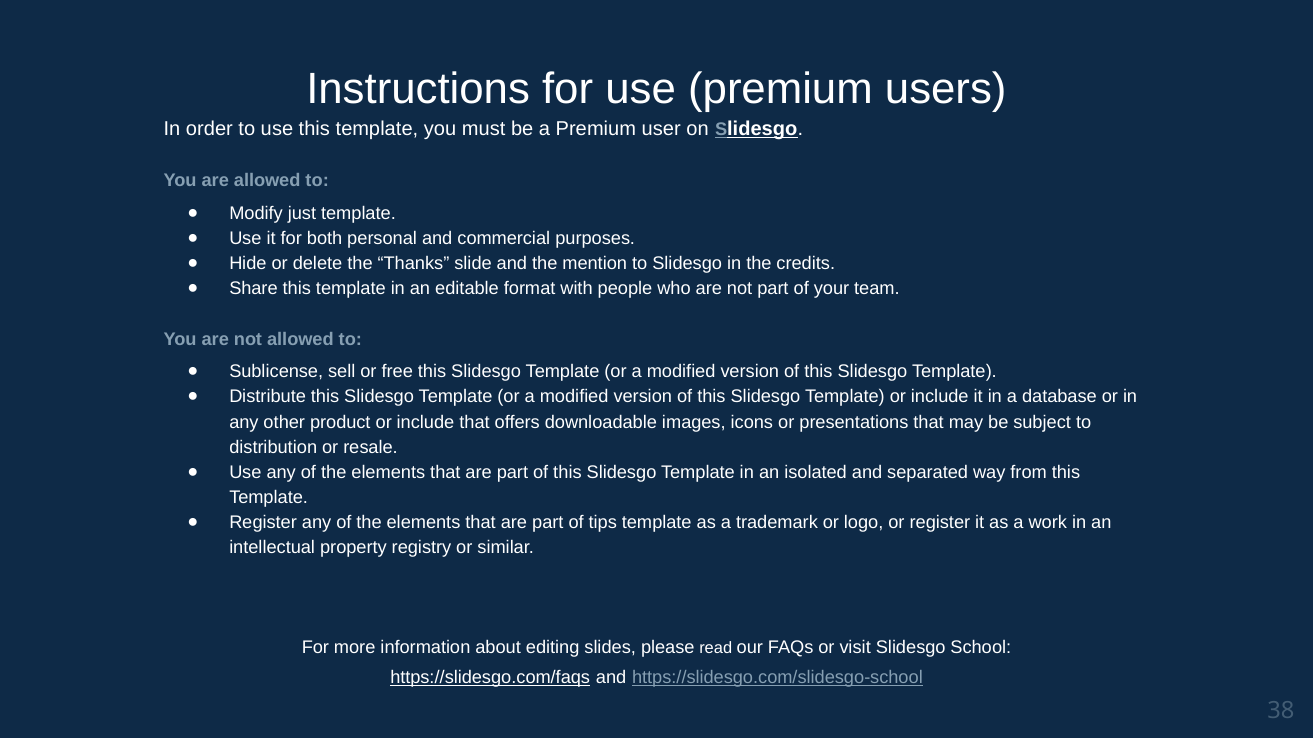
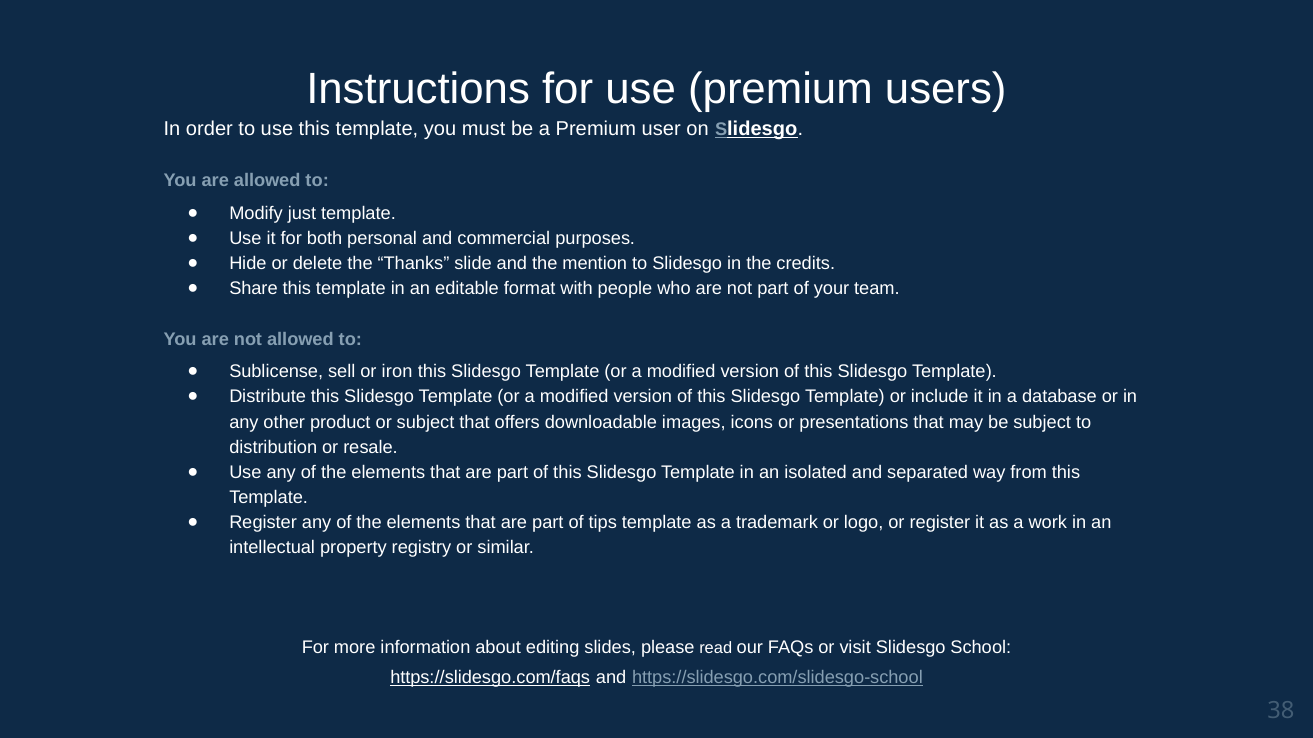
free: free -> iron
product or include: include -> subject
